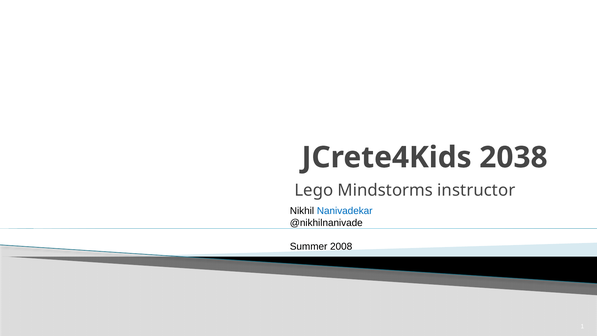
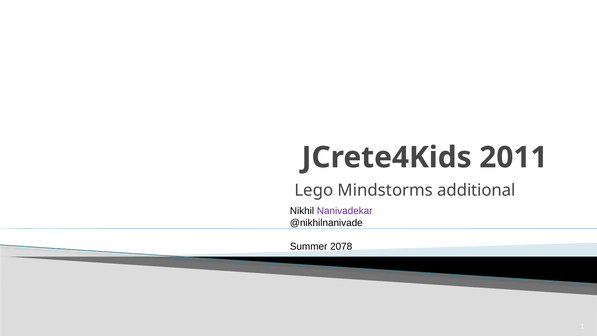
2038: 2038 -> 2011
instructor: instructor -> additional
Nanivadekar colour: blue -> purple
2008: 2008 -> 2078
